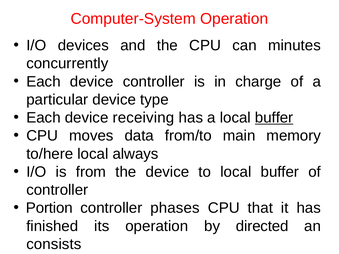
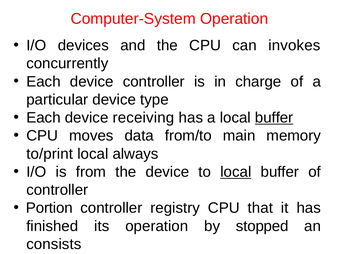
minutes: minutes -> invokes
to/here: to/here -> to/print
local at (236, 172) underline: none -> present
phases: phases -> registry
directed: directed -> stopped
